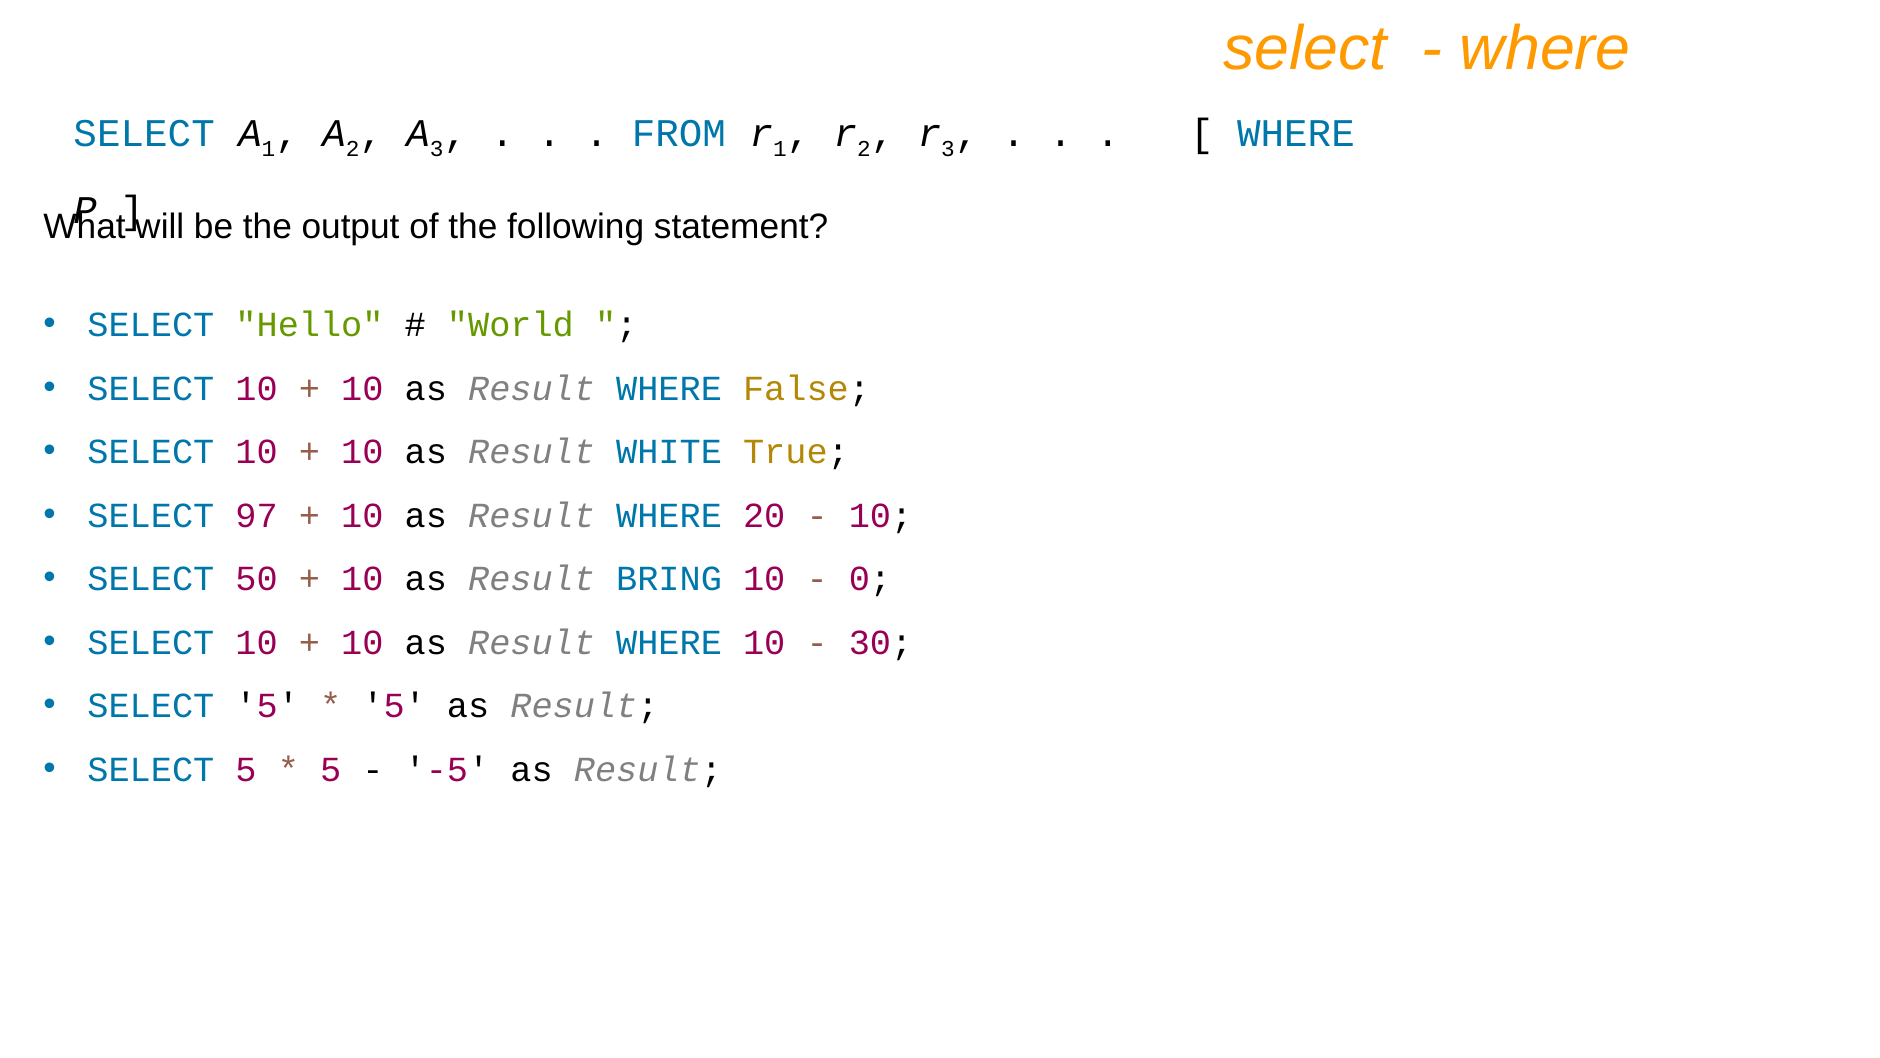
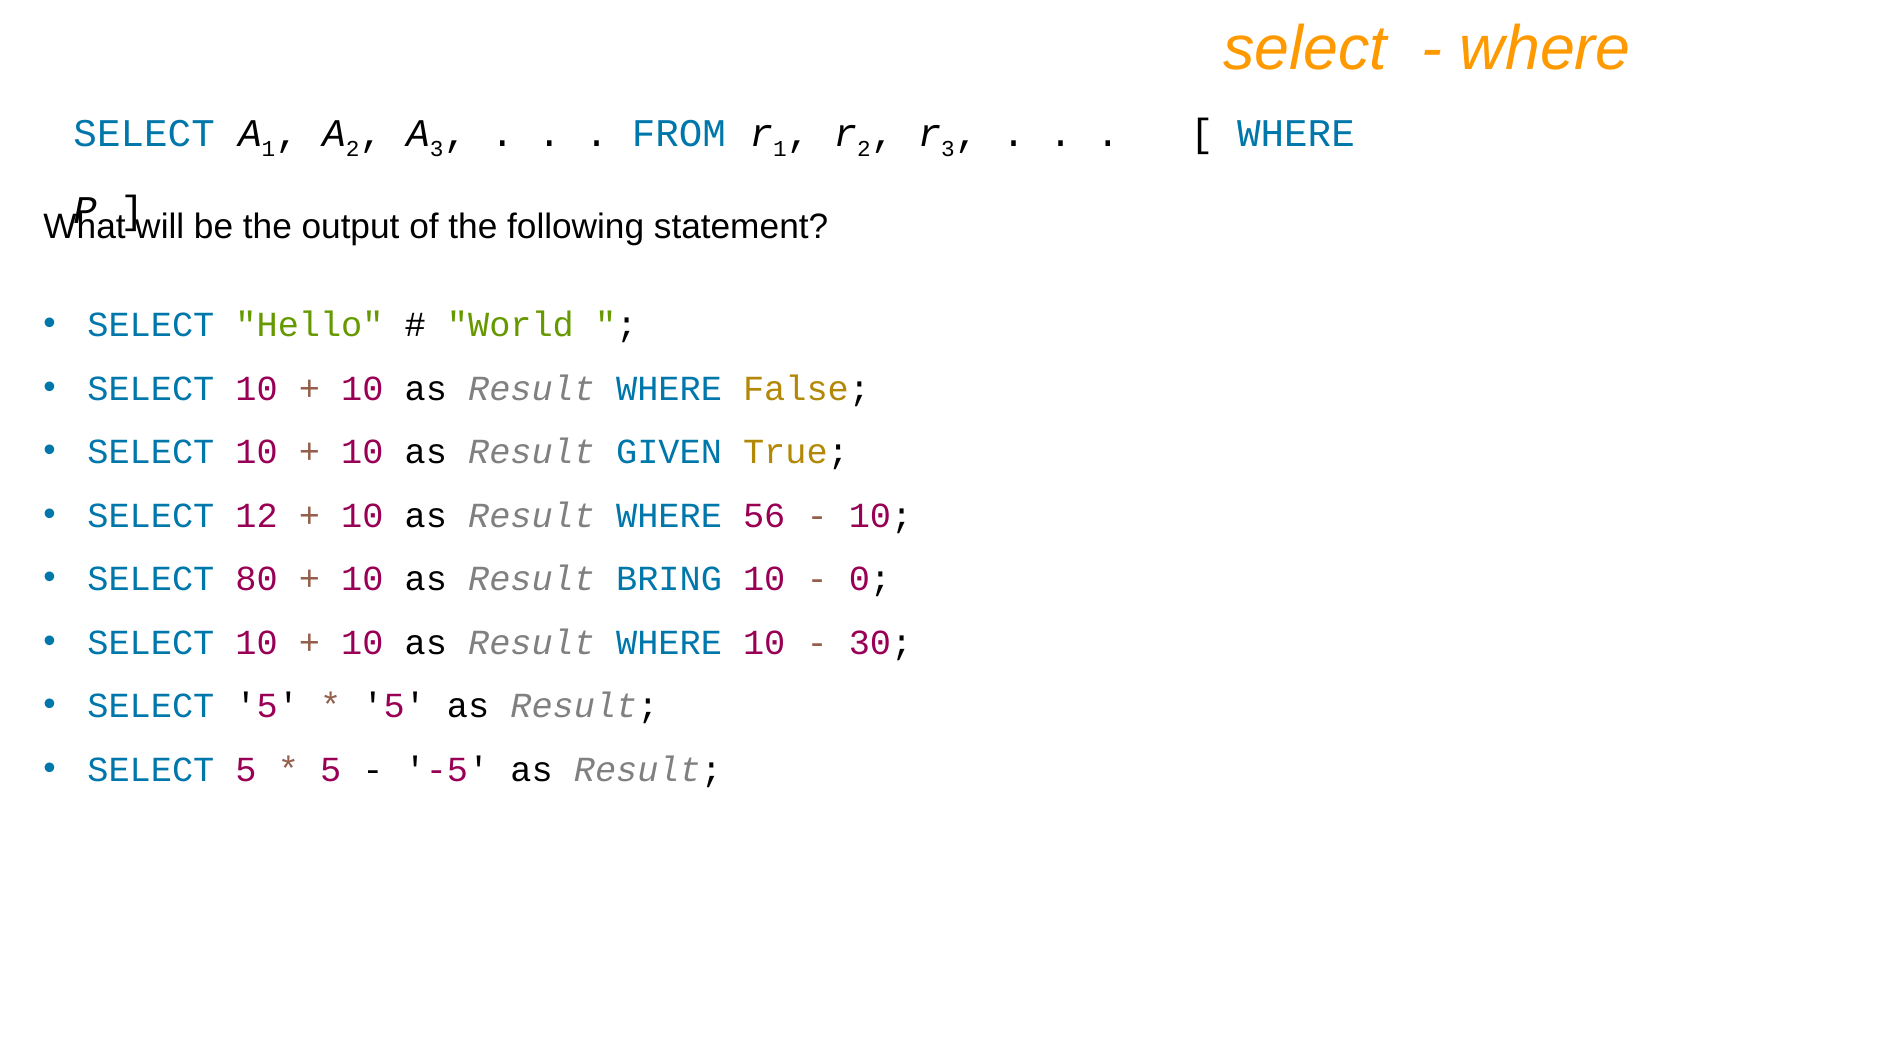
WHITE: WHITE -> GIVEN
97: 97 -> 12
20: 20 -> 56
50: 50 -> 80
